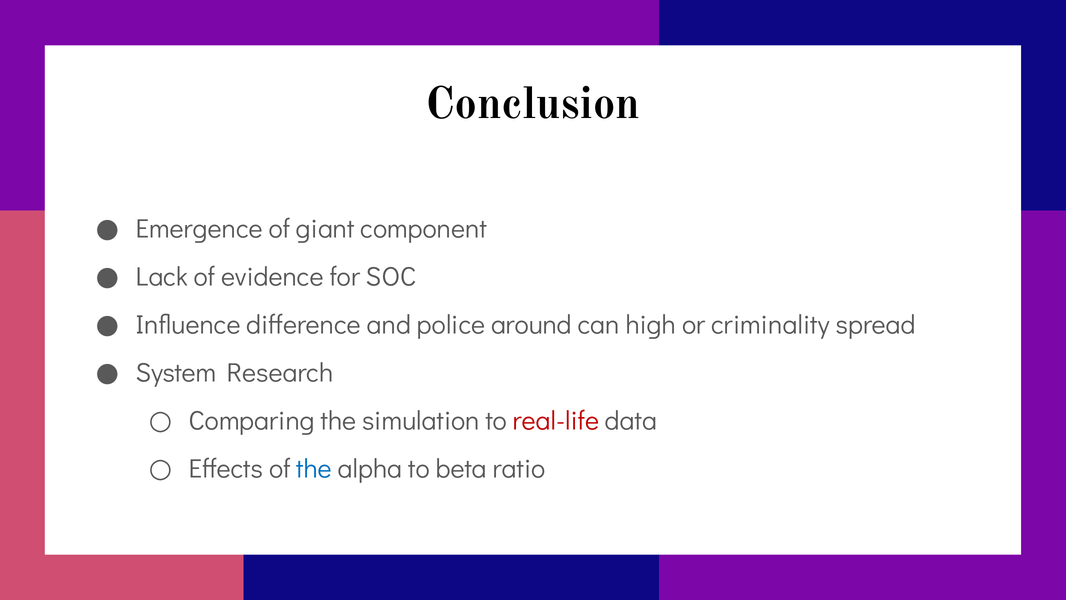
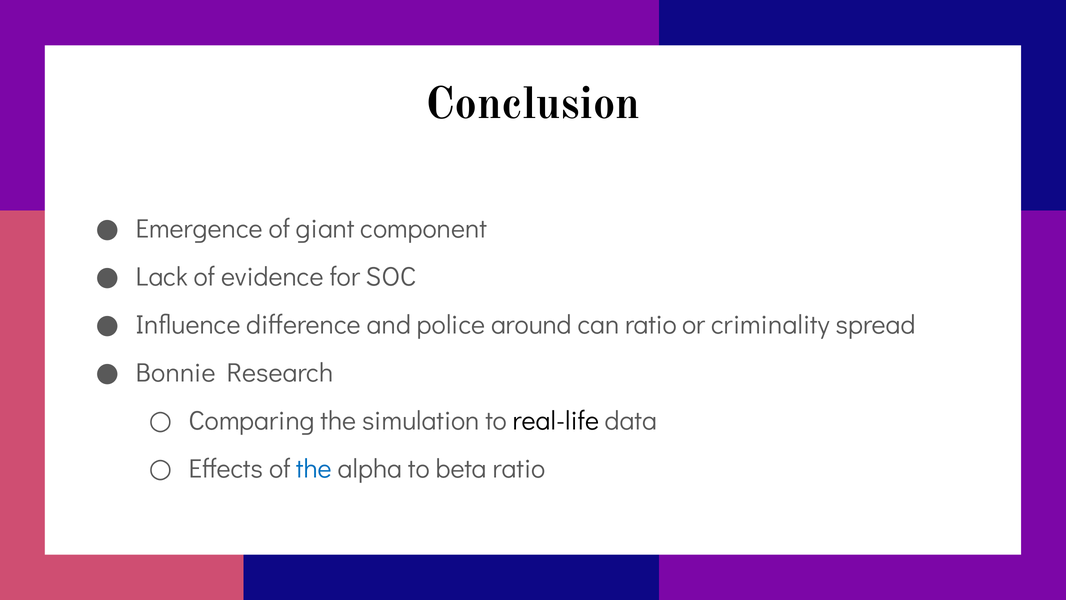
can high: high -> ratio
System: System -> Bonnie
real-life colour: red -> black
